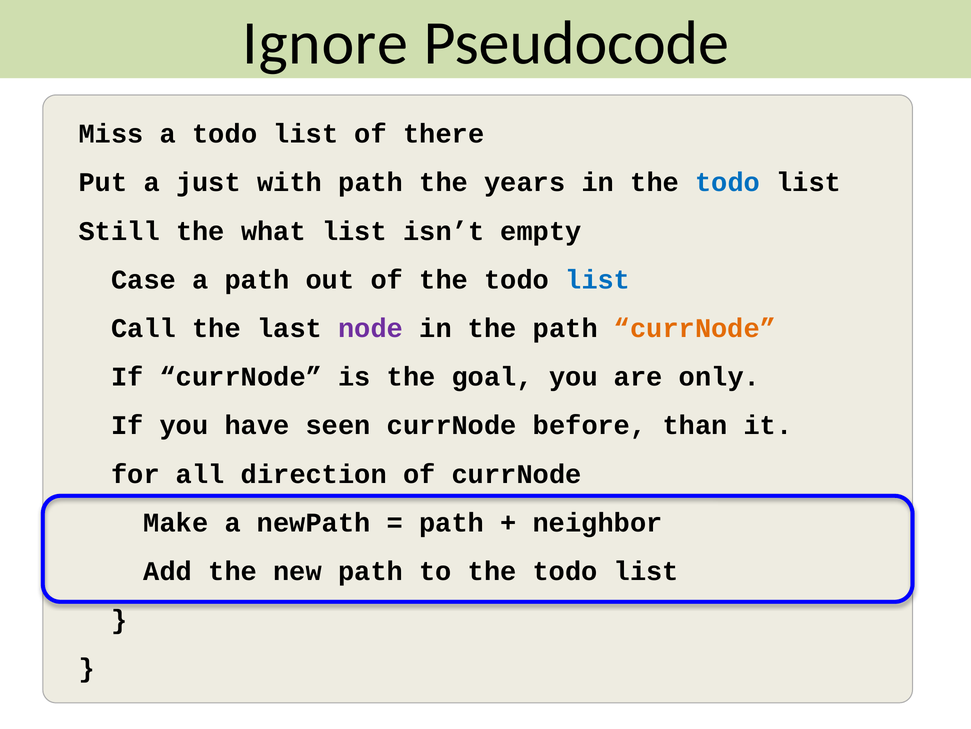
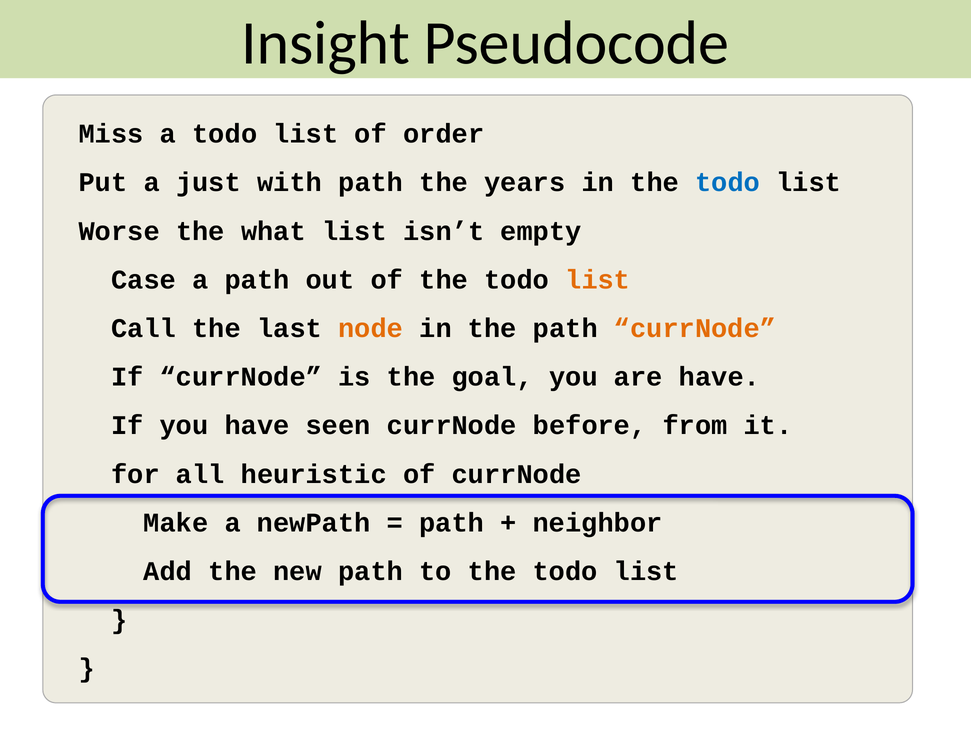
Ignore: Ignore -> Insight
there: there -> order
Still: Still -> Worse
list at (598, 279) colour: blue -> orange
node colour: purple -> orange
are only: only -> have
than: than -> from
direction: direction -> heuristic
